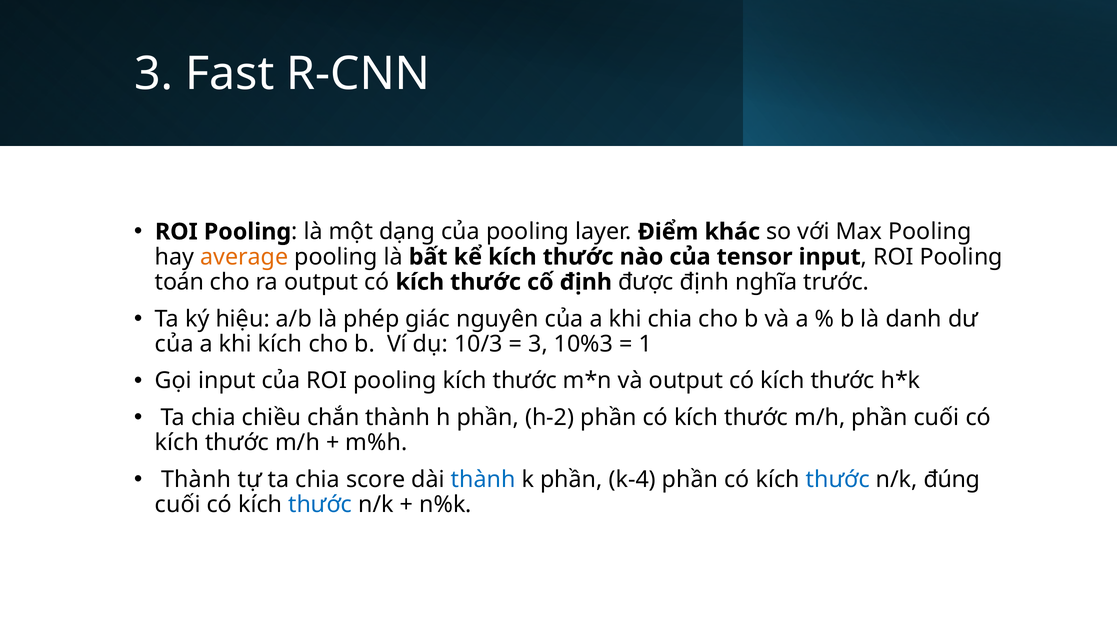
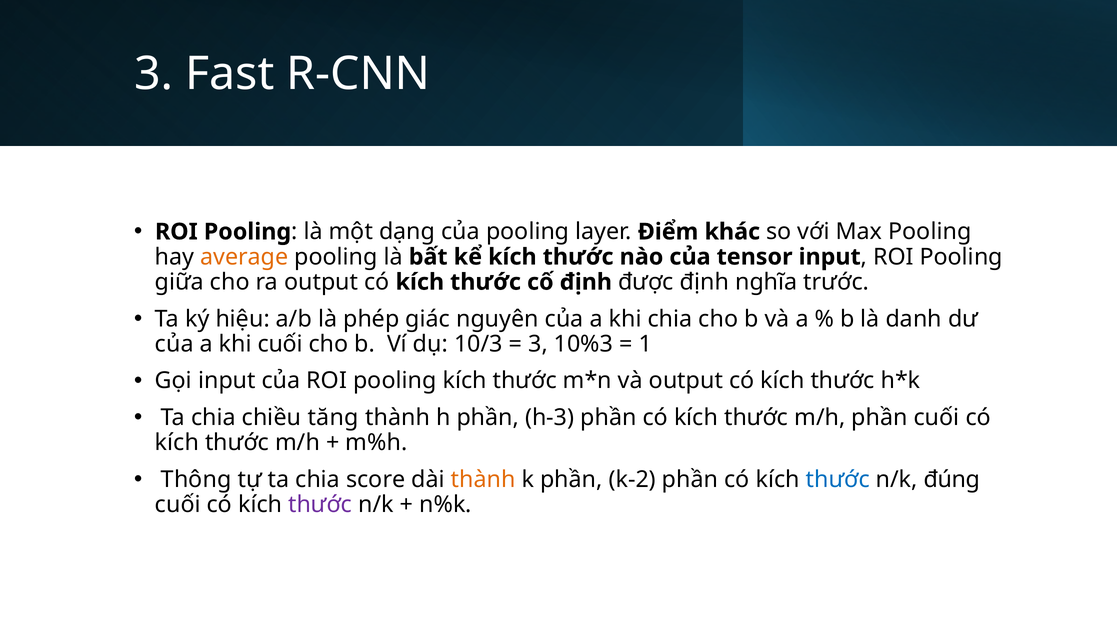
toán: toán -> giữa
khi kích: kích -> cuối
chắn: chắn -> tăng
h-2: h-2 -> h-3
Thành at (196, 480): Thành -> Thông
thành at (483, 480) colour: blue -> orange
k-4: k-4 -> k-2
thước at (320, 505) colour: blue -> purple
